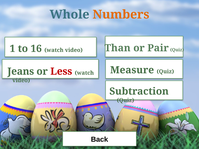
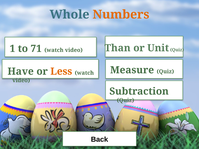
Pair: Pair -> Unit
16: 16 -> 71
Jeans: Jeans -> Have
Less colour: red -> orange
